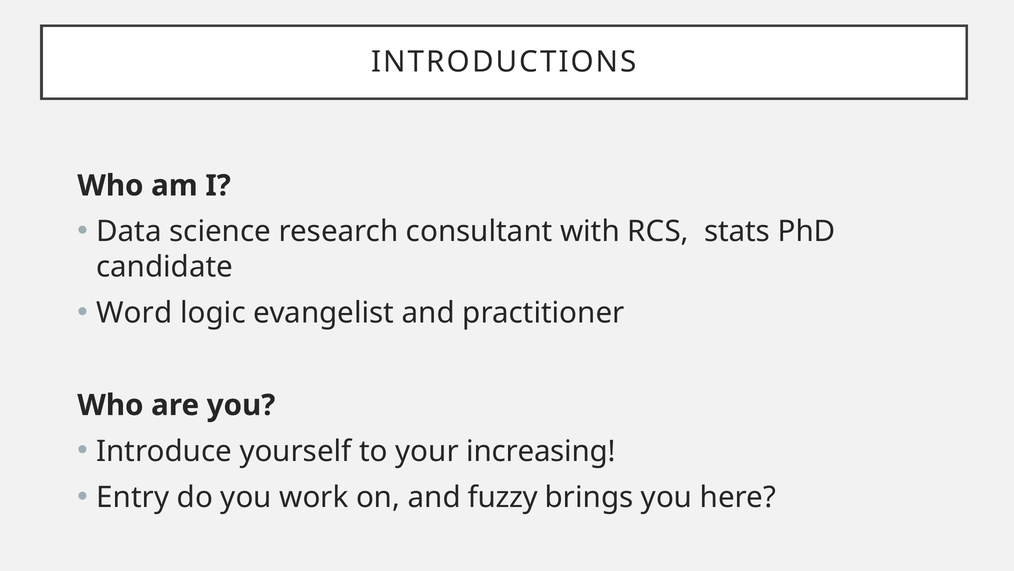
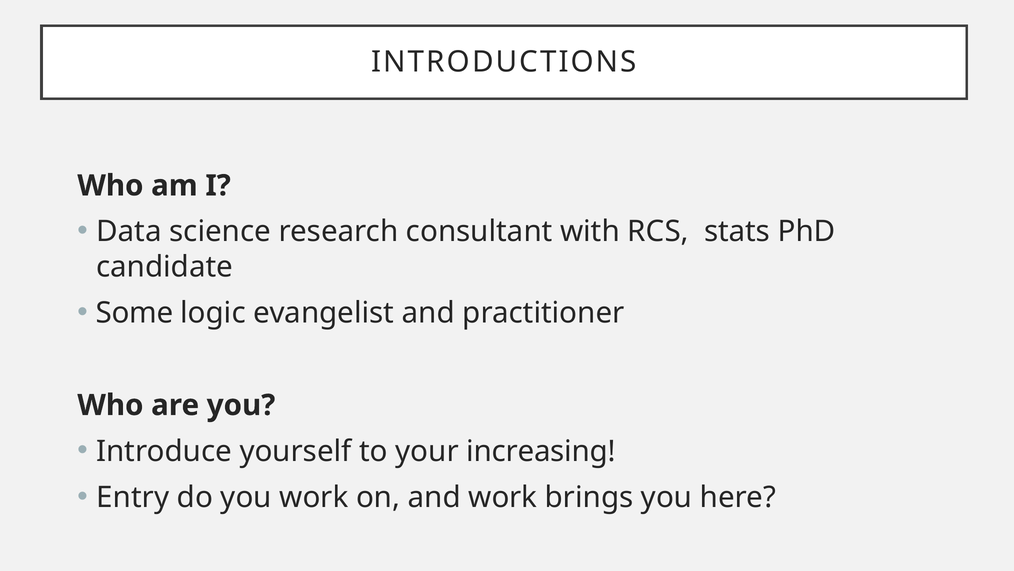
Word: Word -> Some
and fuzzy: fuzzy -> work
